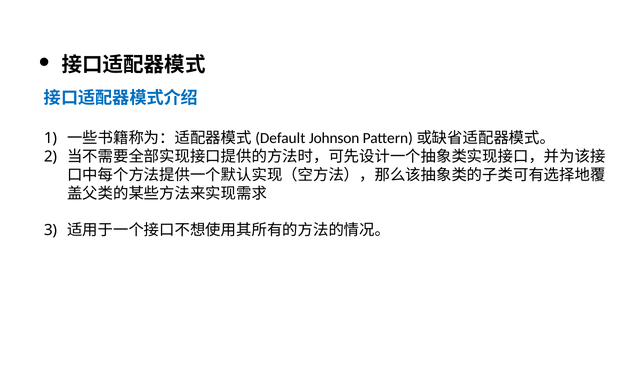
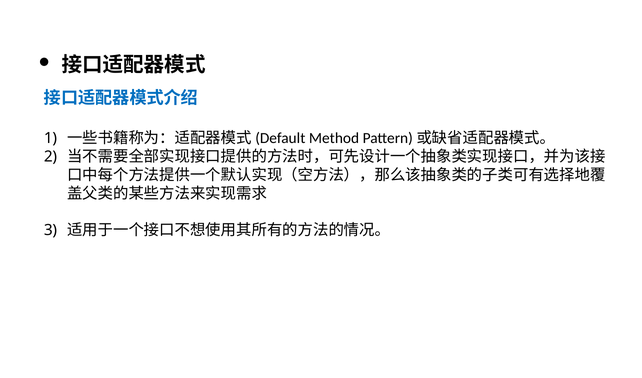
Johnson: Johnson -> Method
